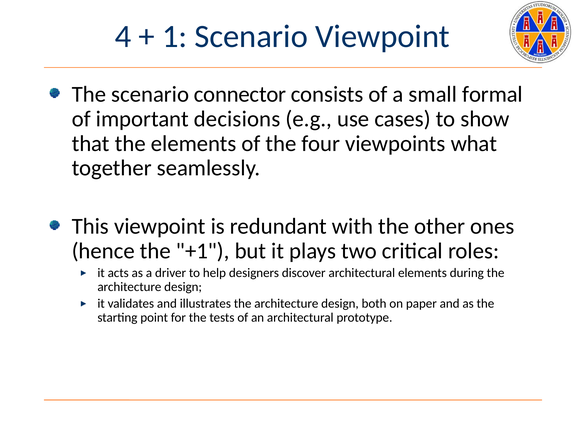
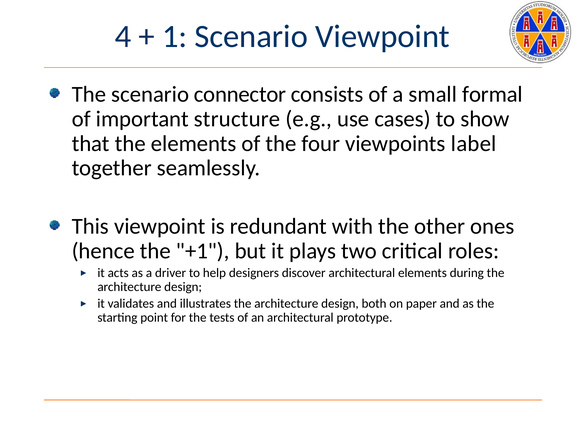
decisions: decisions -> structure
what: what -> label
